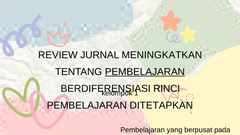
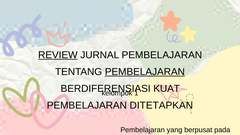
REVIEW underline: none -> present
JURNAL MENINGKATKAN: MENINGKATKAN -> PEMBELAJARAN
RINCI: RINCI -> KUAT
